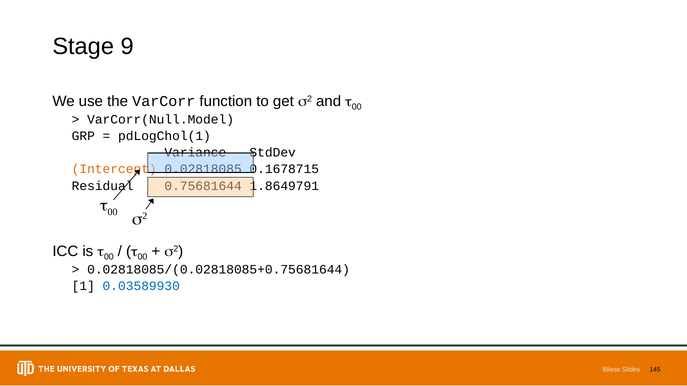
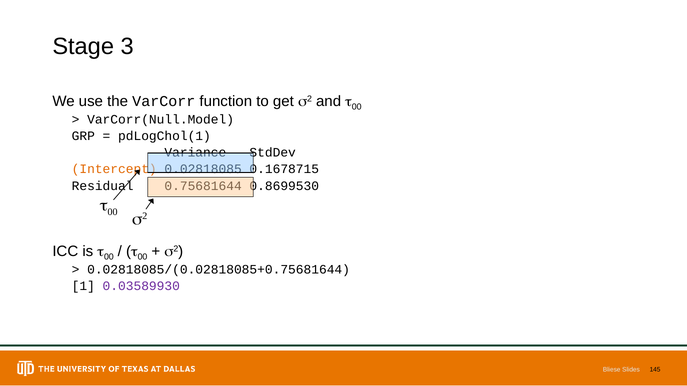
9: 9 -> 3
1.8649791: 1.8649791 -> 0.8699530
0.03589930 colour: blue -> purple
